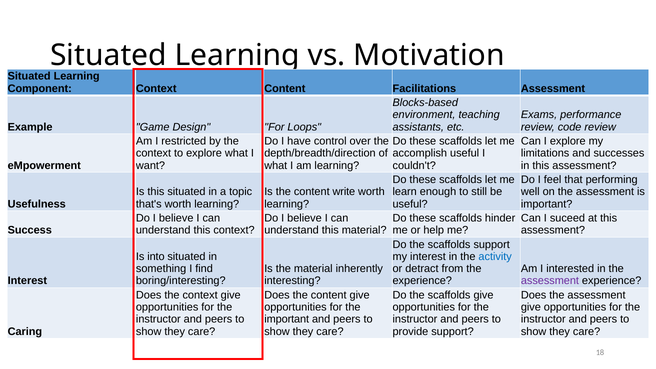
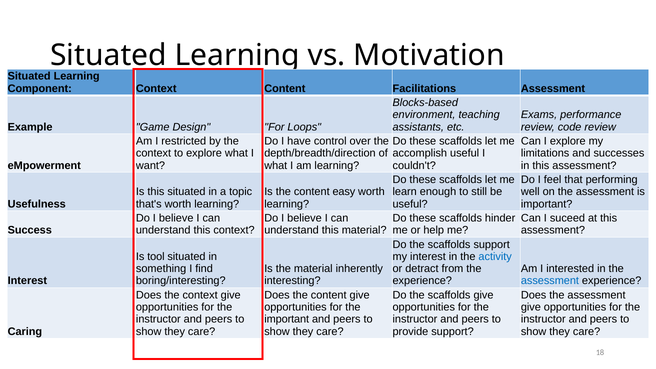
write: write -> easy
into: into -> tool
assessment at (550, 281) colour: purple -> blue
